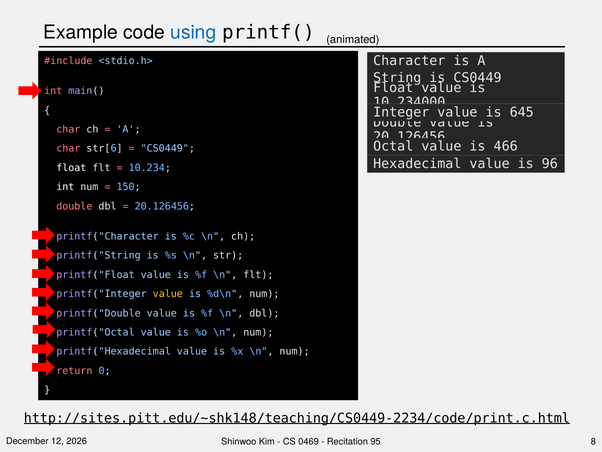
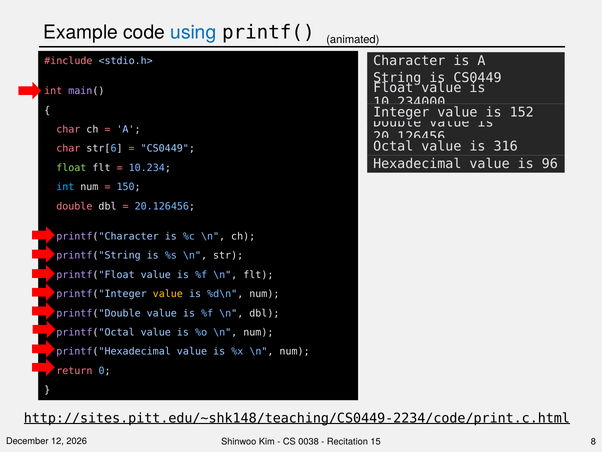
645: 645 -> 152
466: 466 -> 316
float at (71, 168) colour: white -> light green
int at (65, 187) colour: white -> light blue
0469: 0469 -> 0038
95: 95 -> 15
